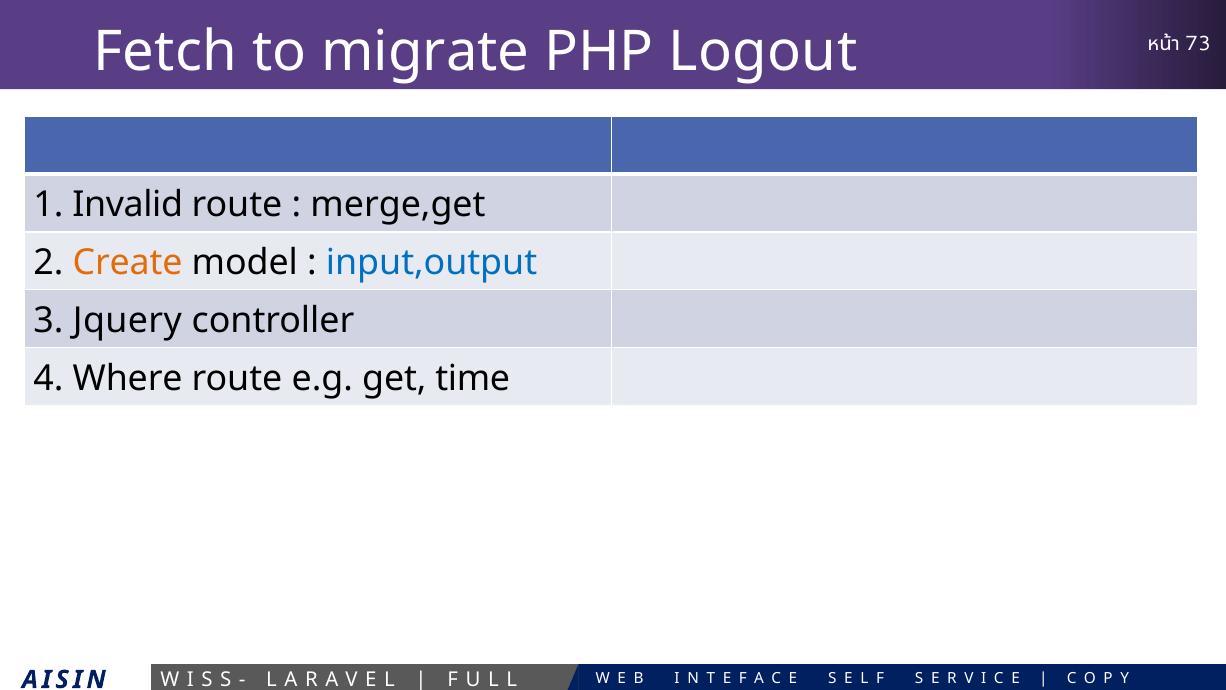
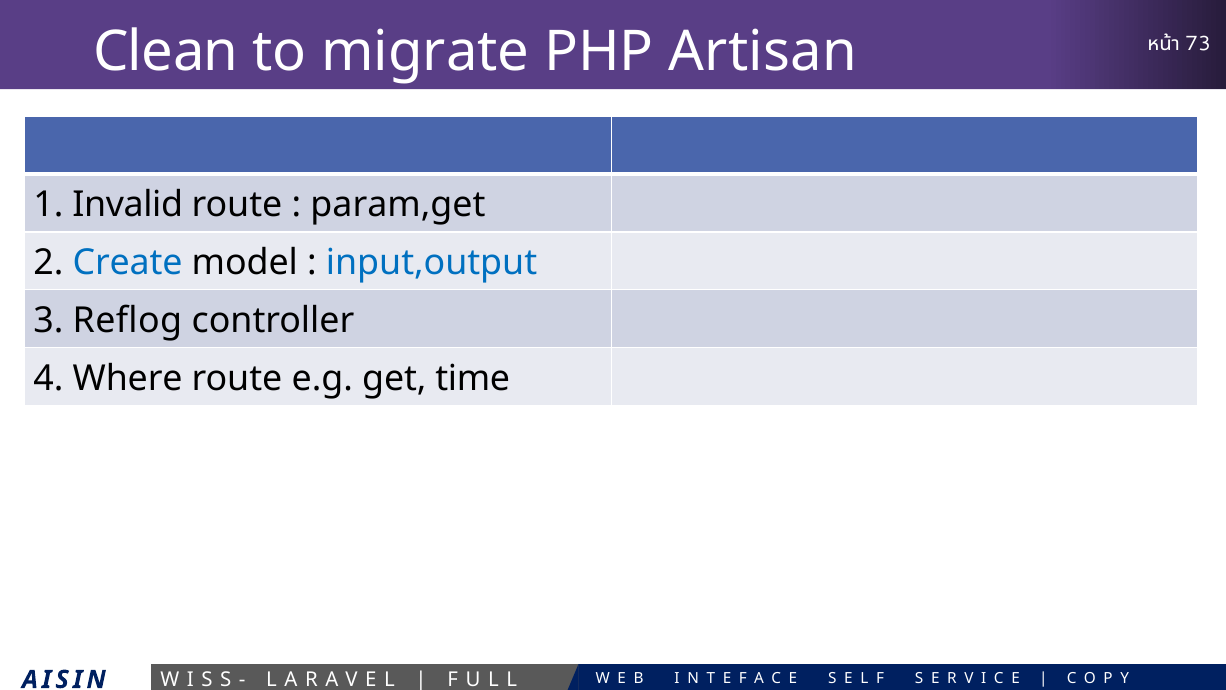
Fetch: Fetch -> Clean
Logout: Logout -> Artisan
merge,get: merge,get -> param,get
Create colour: orange -> blue
Jquery: Jquery -> Reflog
